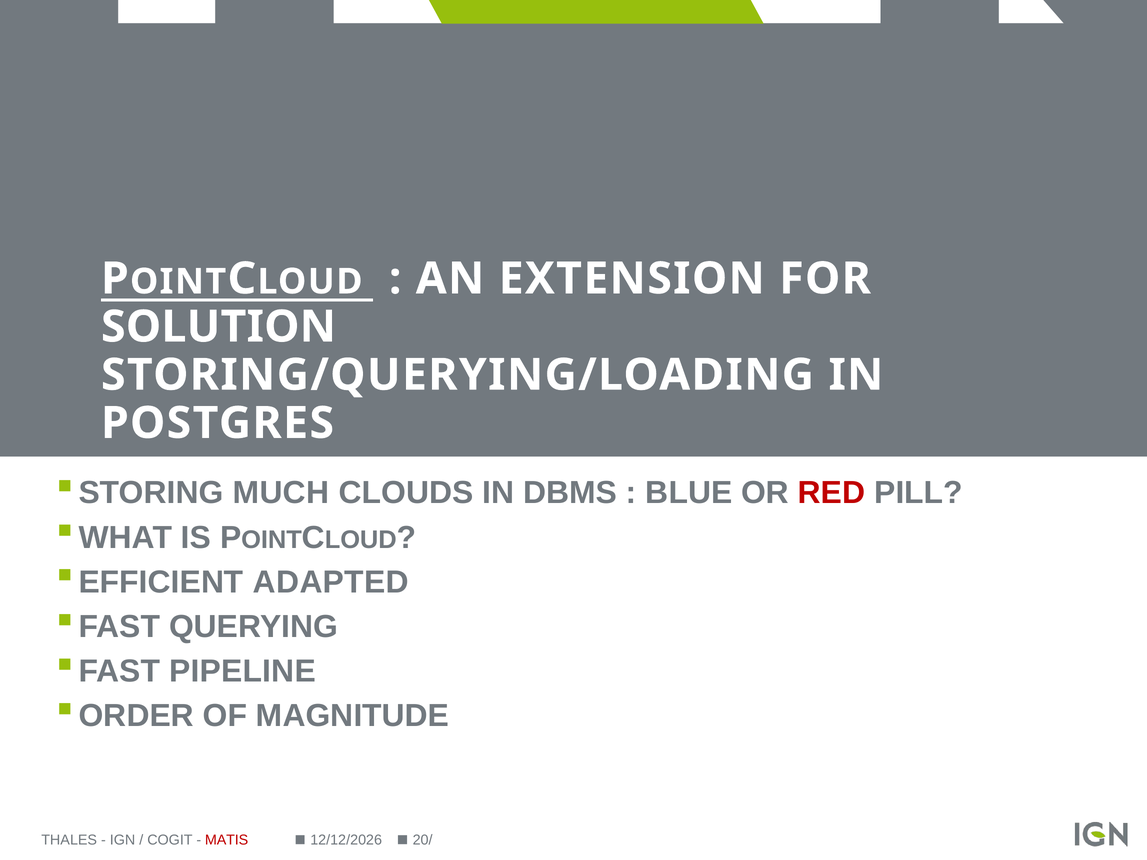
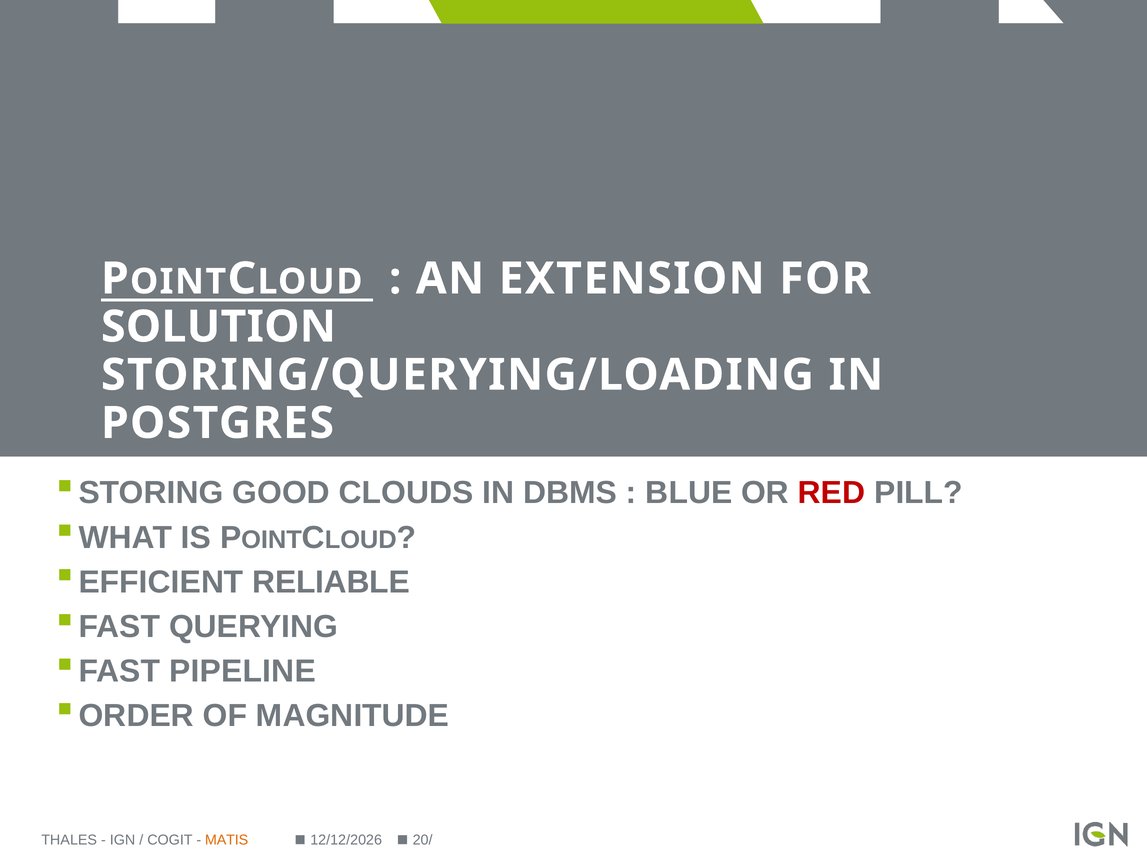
MUCH: MUCH -> GOOD
ADAPTED: ADAPTED -> RELIABLE
MATIS colour: red -> orange
